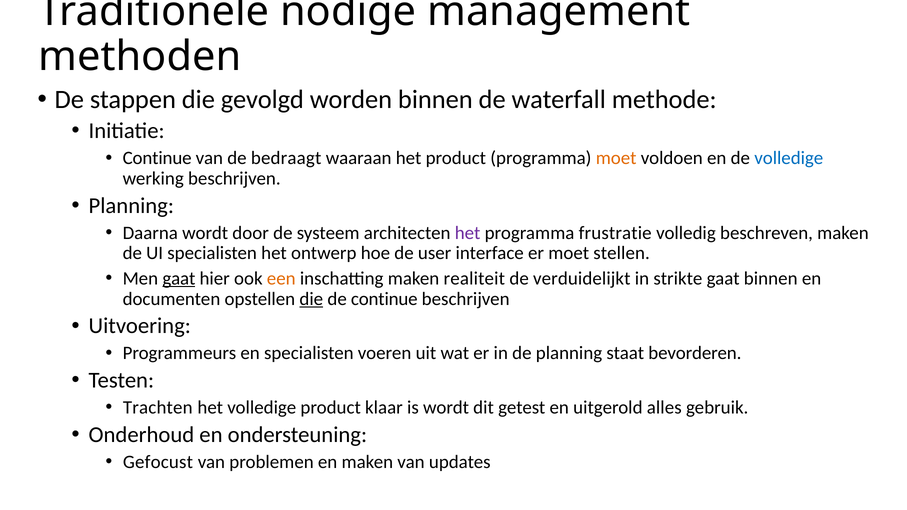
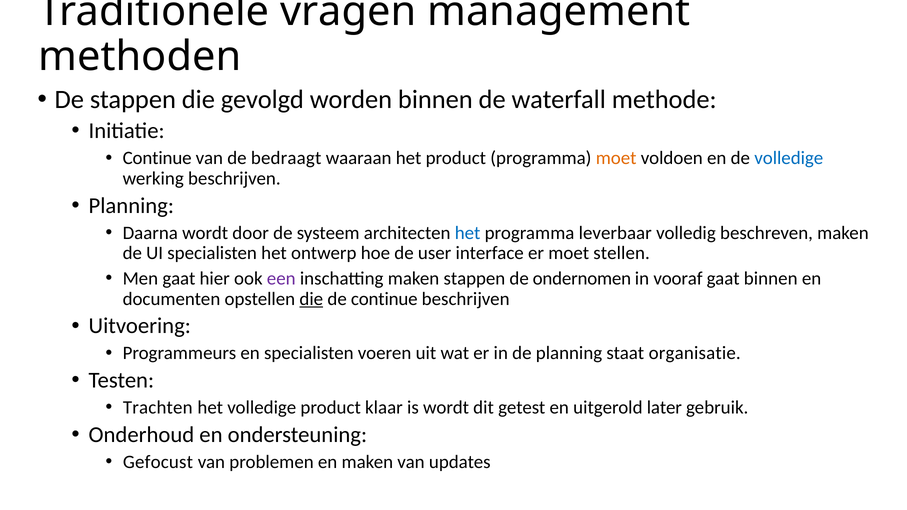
nodige: nodige -> vragen
het at (468, 233) colour: purple -> blue
frustratie: frustratie -> leverbaar
gaat at (179, 278) underline: present -> none
een colour: orange -> purple
maken realiteit: realiteit -> stappen
verduidelijkt: verduidelijkt -> ondernomen
strikte: strikte -> vooraf
bevorderen: bevorderen -> organisatie
alles: alles -> later
